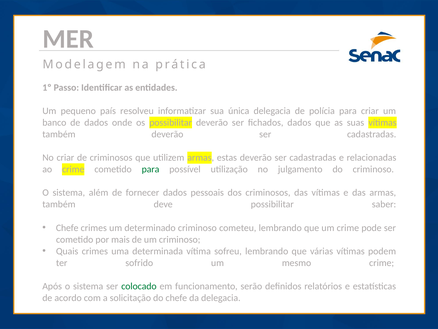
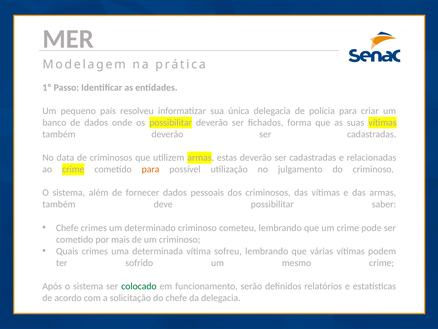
fichados dados: dados -> forma
No criar: criar -> data
para at (151, 169) colour: green -> orange
